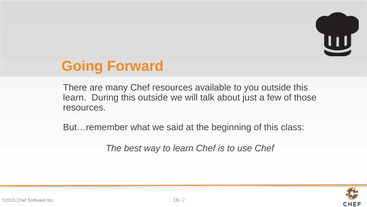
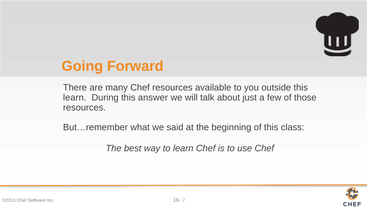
this outside: outside -> answer
